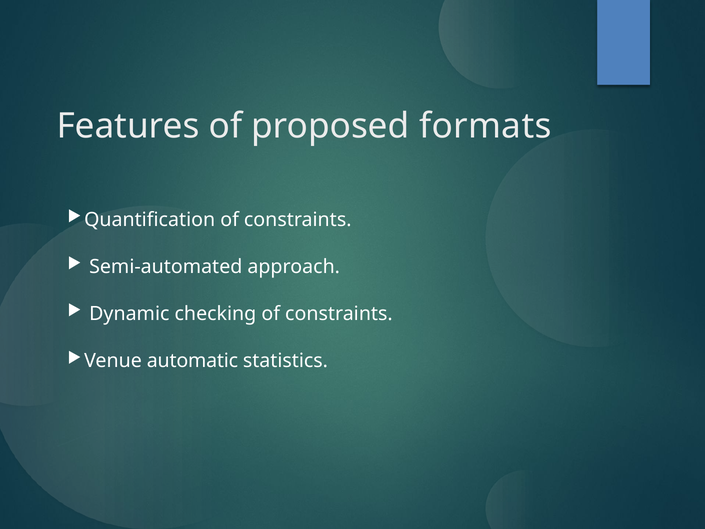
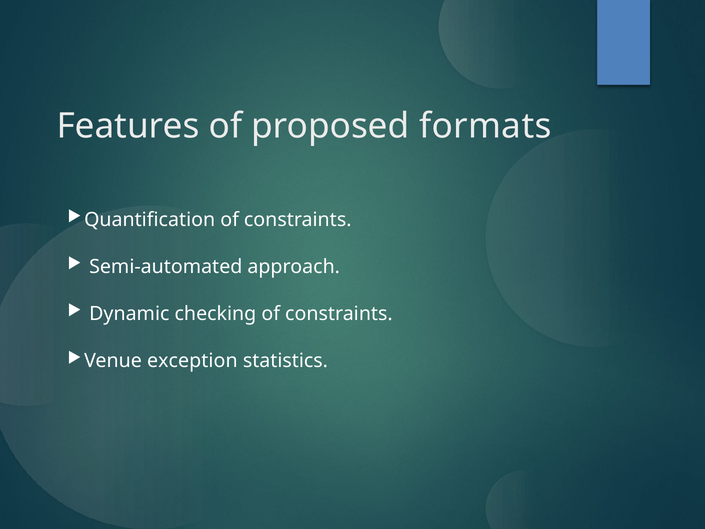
automatic: automatic -> exception
